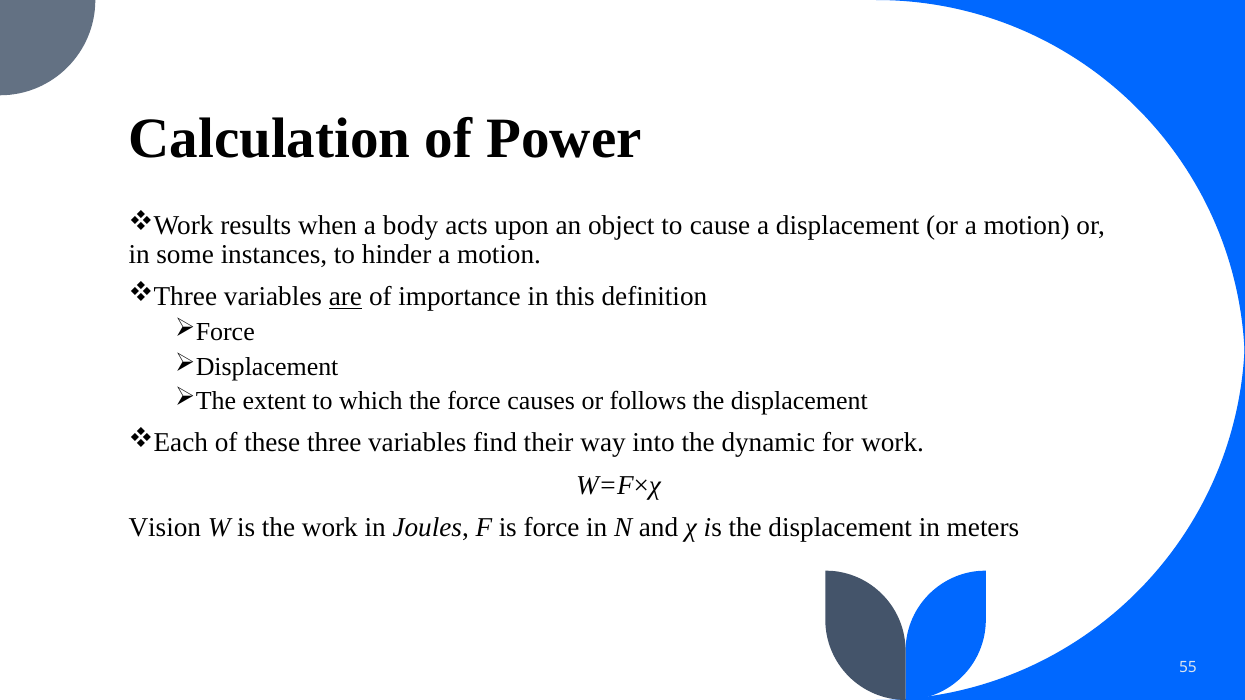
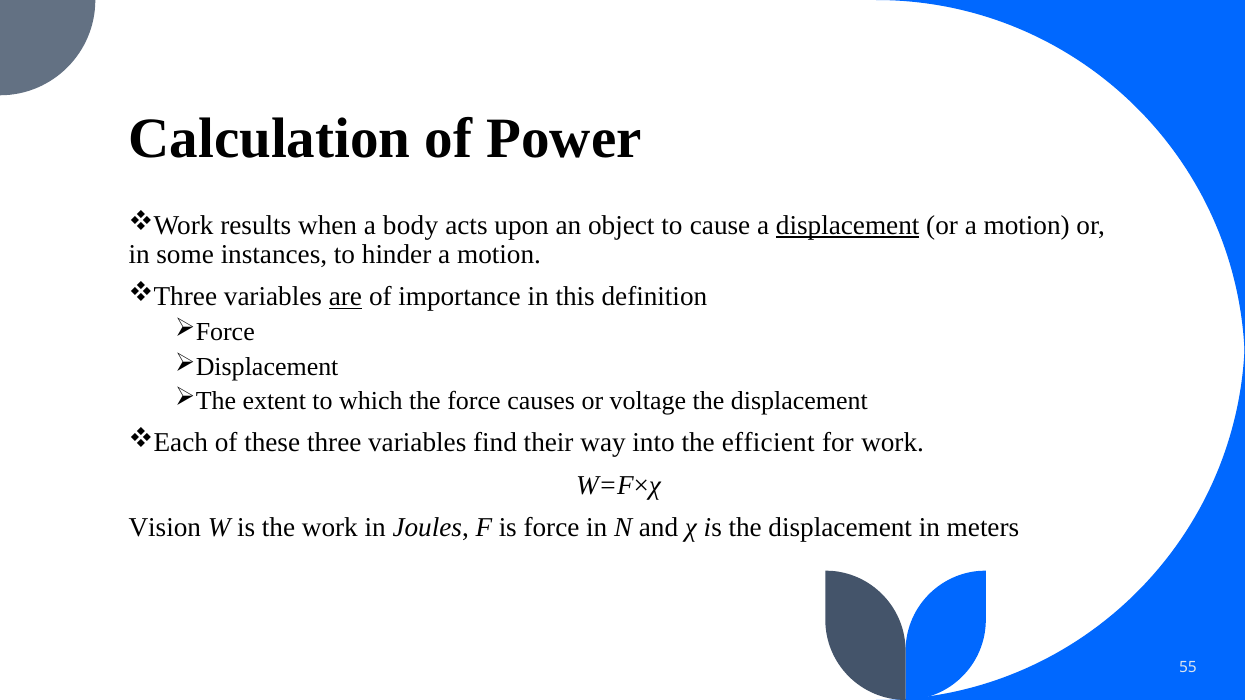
displacement at (848, 225) underline: none -> present
follows: follows -> voltage
dynamic: dynamic -> efficient
